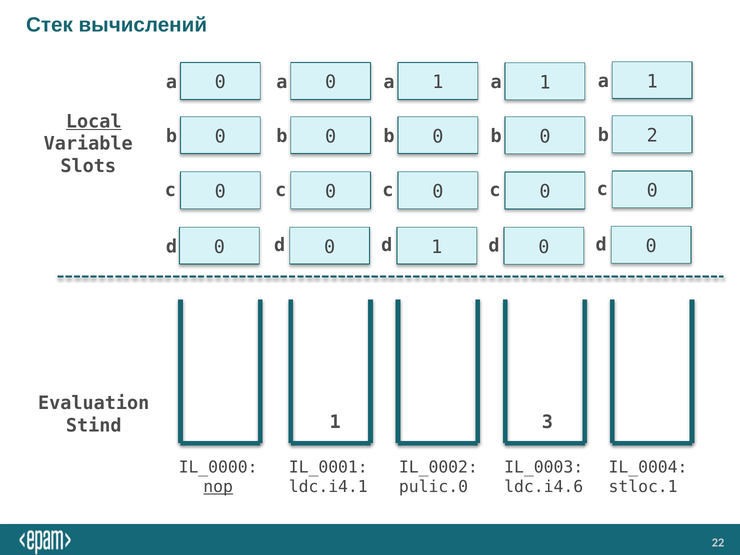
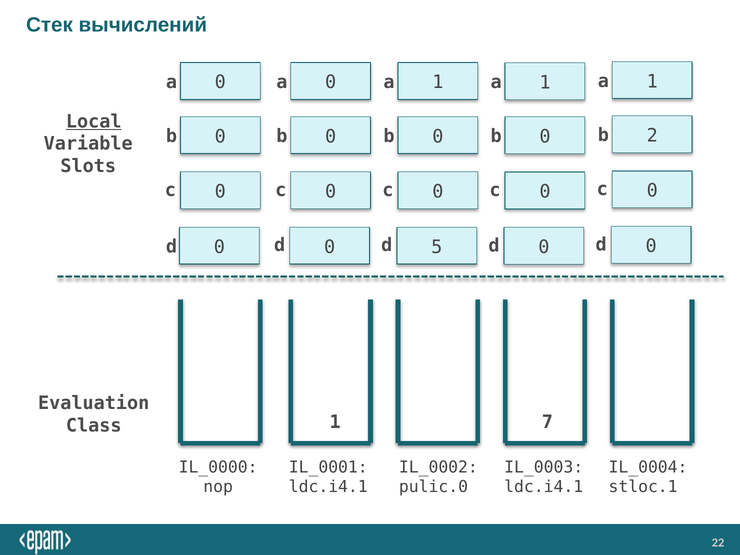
d 1: 1 -> 5
3: 3 -> 7
Stind: Stind -> Class
nop underline: present -> none
ldc.i4.6 at (544, 487): ldc.i4.6 -> ldc.i4.1
